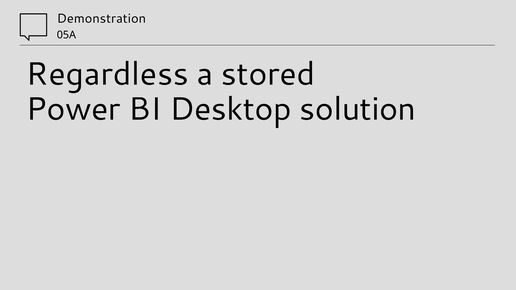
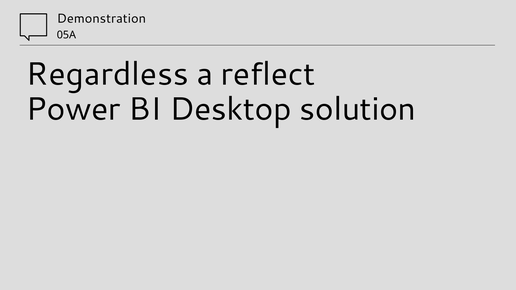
stored: stored -> reflect
